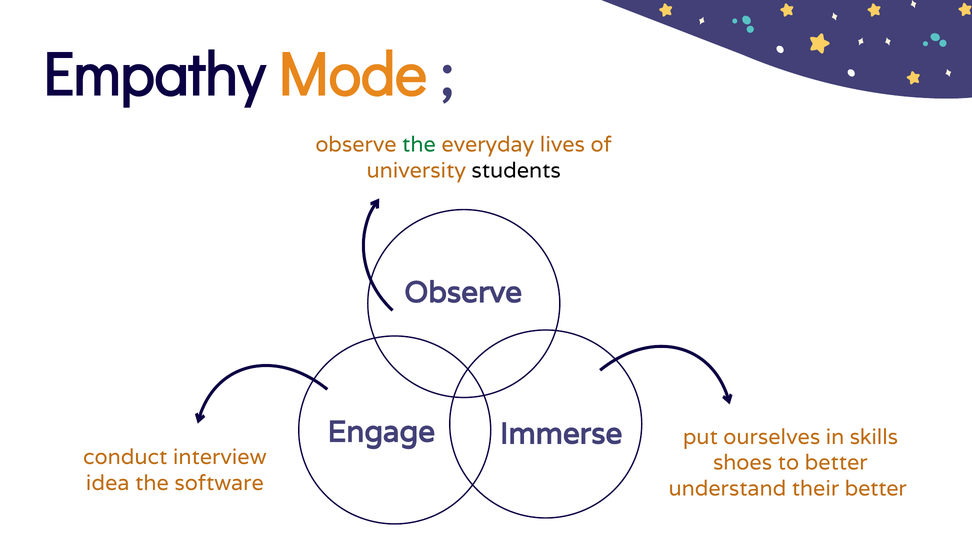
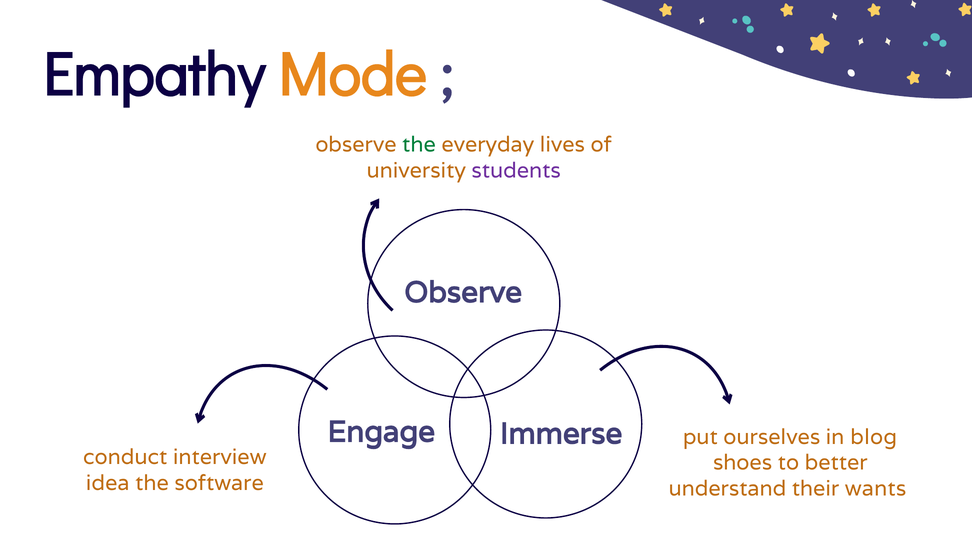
students colour: black -> purple
skills: skills -> blog
their better: better -> wants
